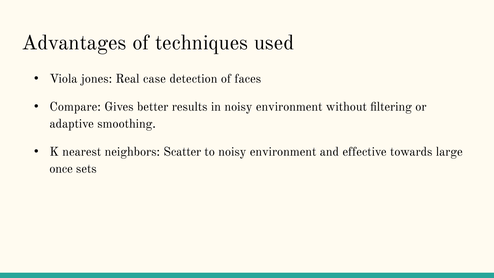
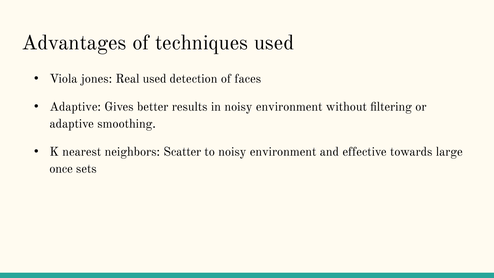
Real case: case -> used
Compare at (75, 107): Compare -> Adaptive
